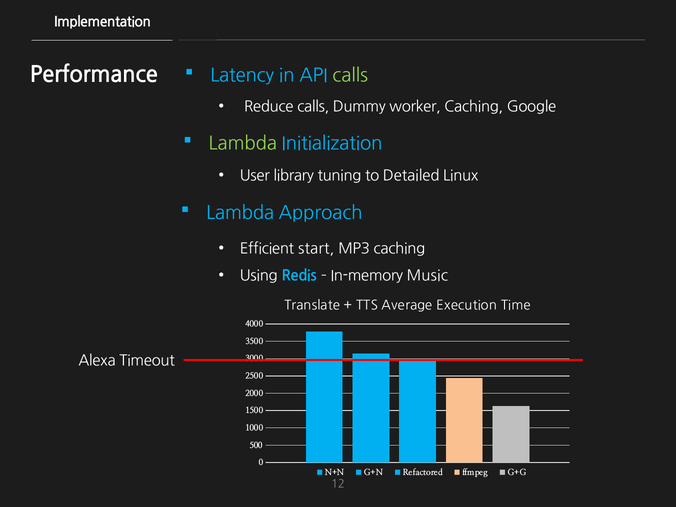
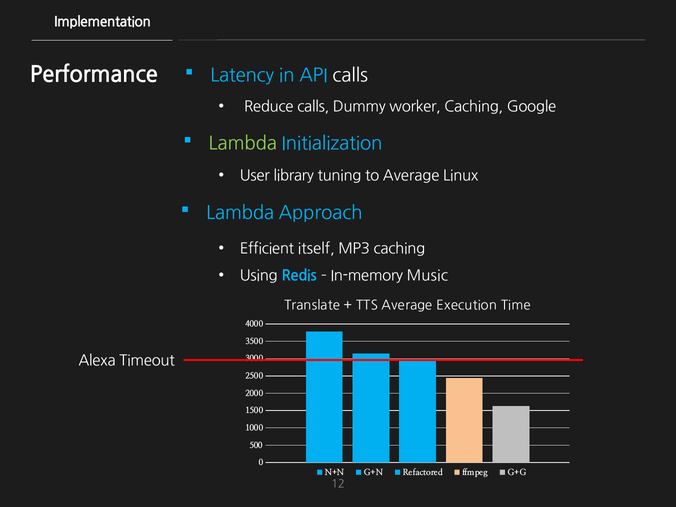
calls at (350, 75) colour: light green -> white
to Detailed: Detailed -> Average
start: start -> itself
